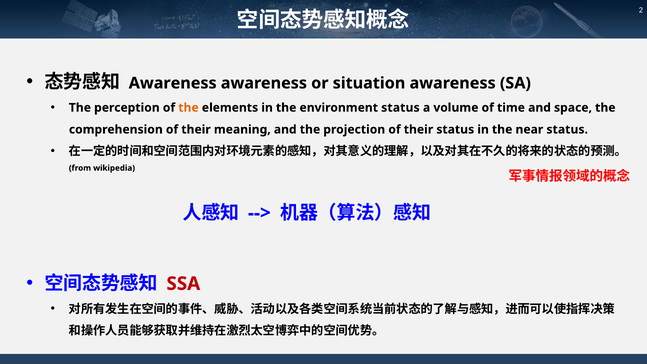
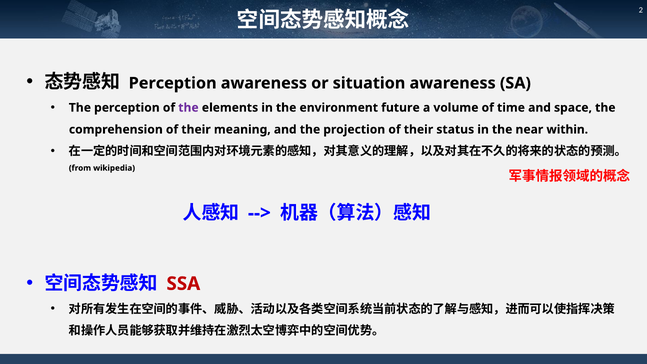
Awareness at (173, 83): Awareness -> Perception
the at (188, 108) colour: orange -> purple
environment status: status -> future
near status: status -> within
